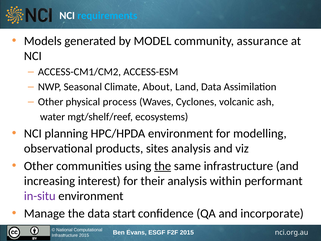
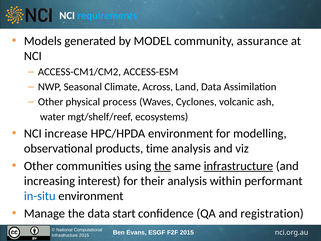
About: About -> Across
planning: planning -> increase
sites: sites -> time
infrastructure at (238, 166) underline: none -> present
in-situ colour: purple -> blue
incorporate: incorporate -> registration
